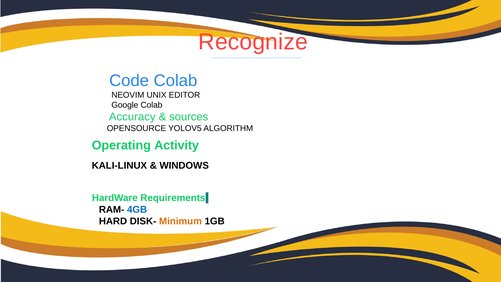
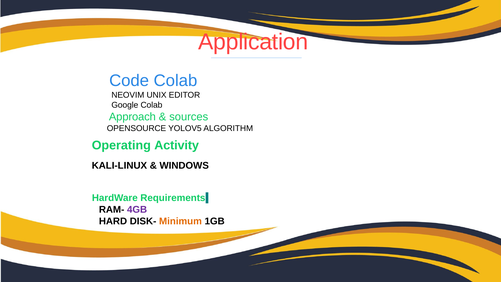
Recognize: Recognize -> Application
Accuracy: Accuracy -> Approach
4GB colour: blue -> purple
